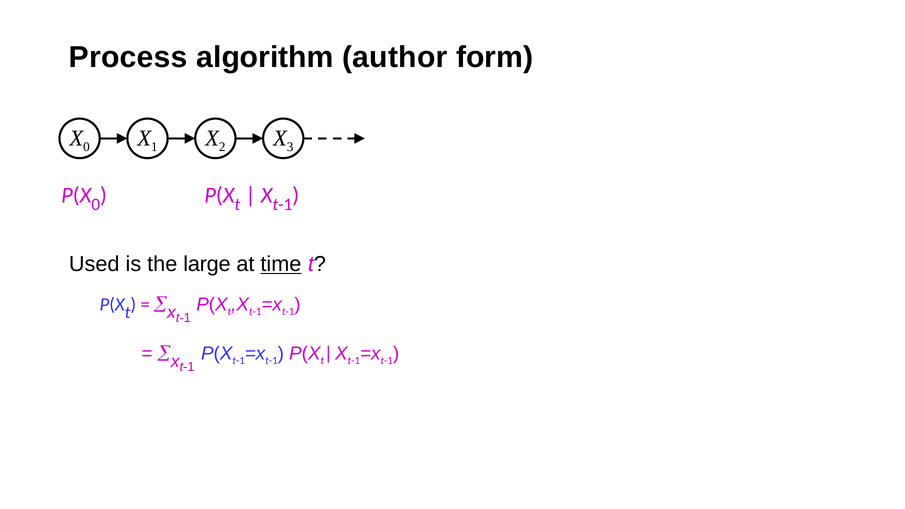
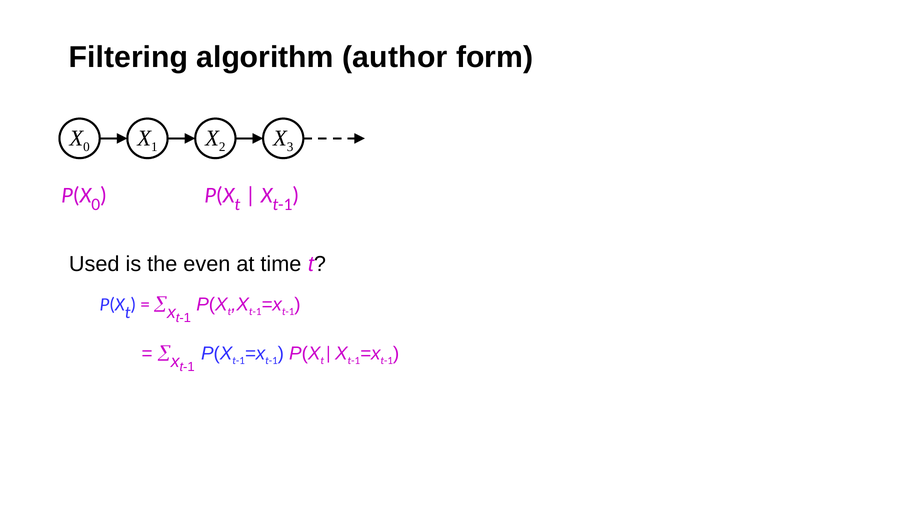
Process: Process -> Filtering
large: large -> even
time underline: present -> none
